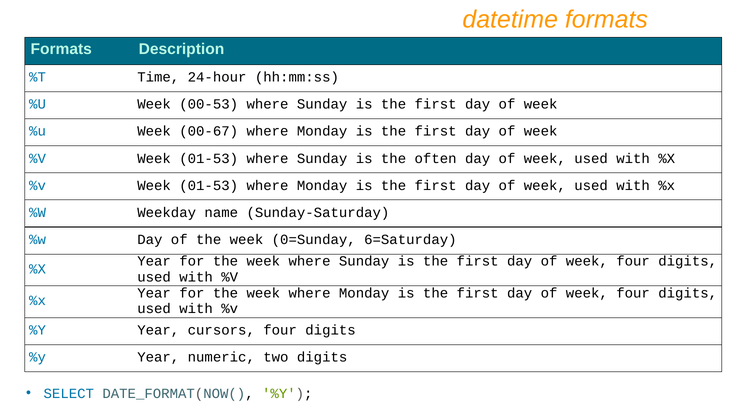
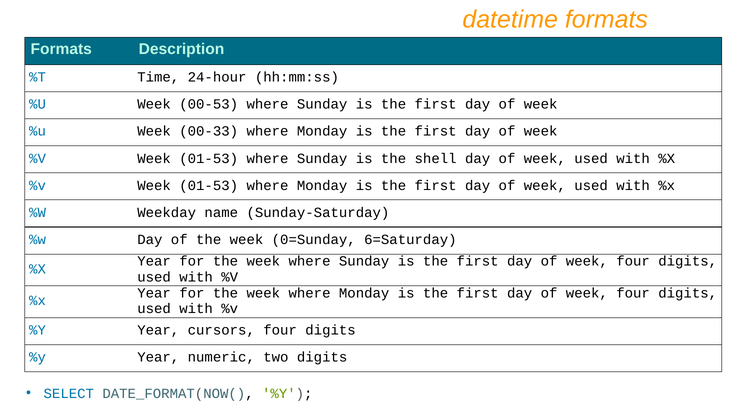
00-67: 00-67 -> 00-33
often: often -> shell
